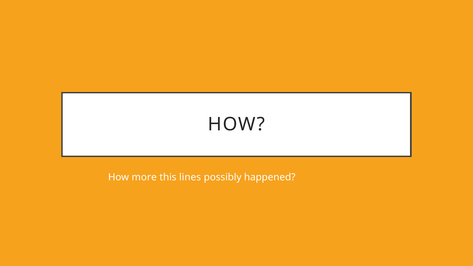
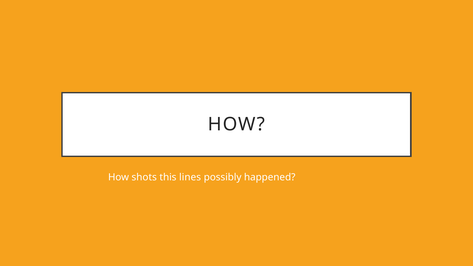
more: more -> shots
